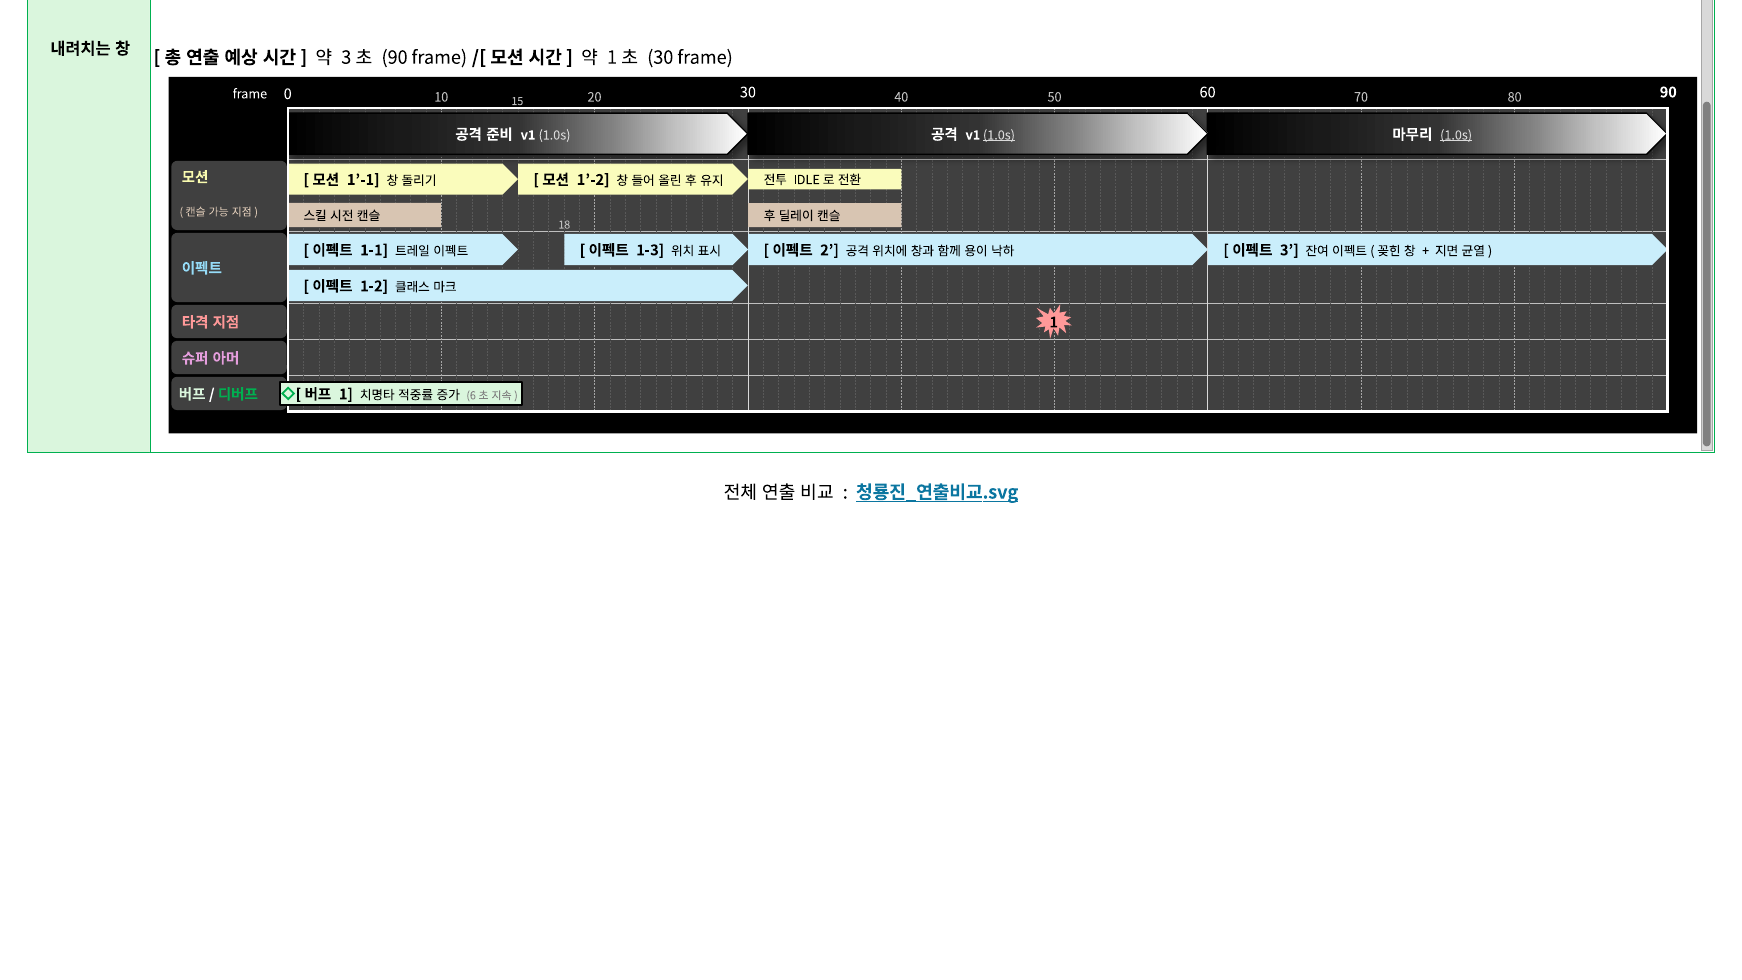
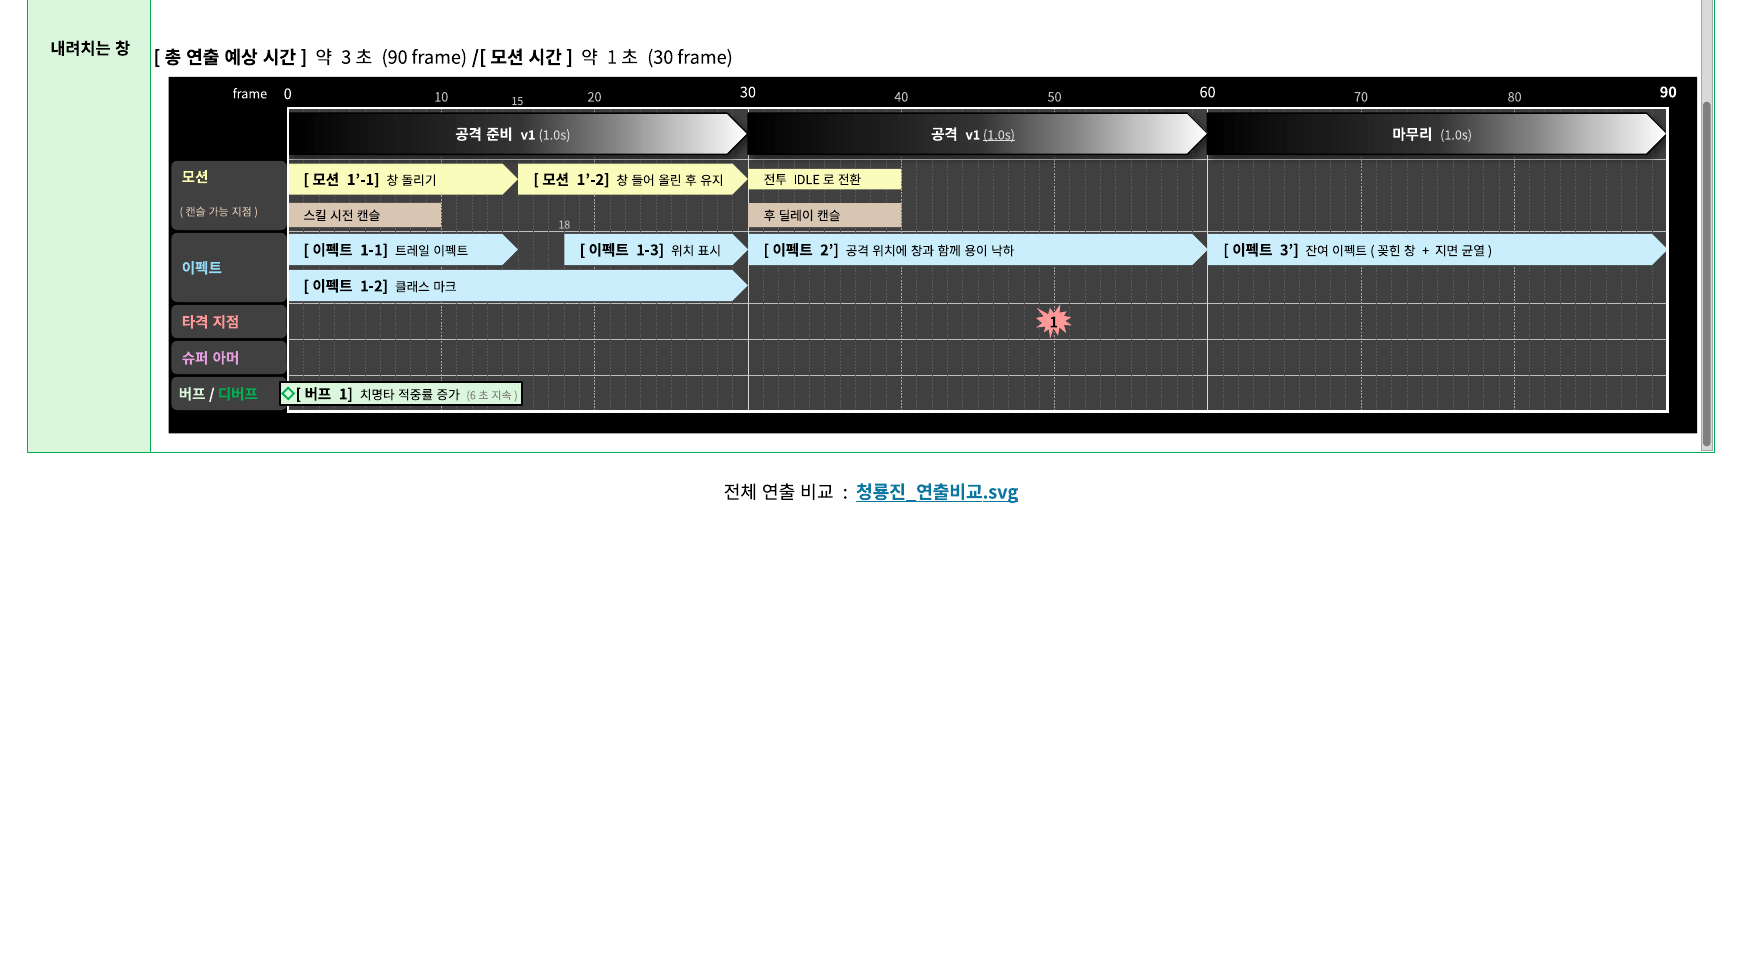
1.0s at (1456, 135) underline: present -> none
